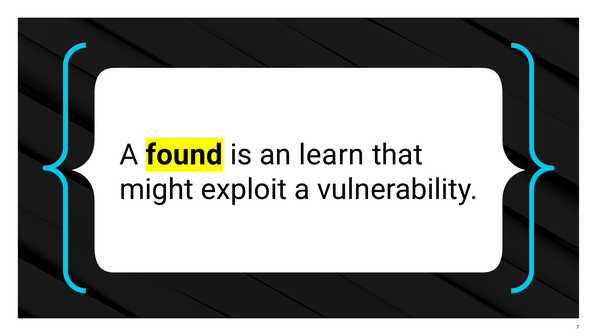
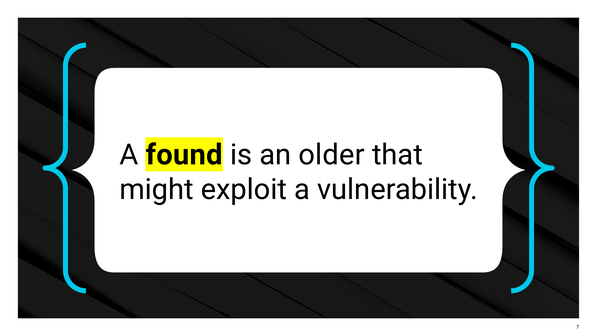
learn: learn -> older
